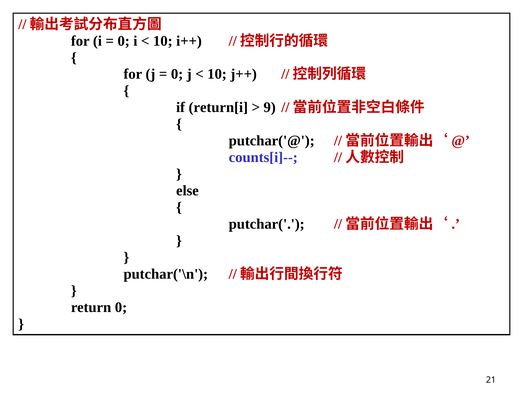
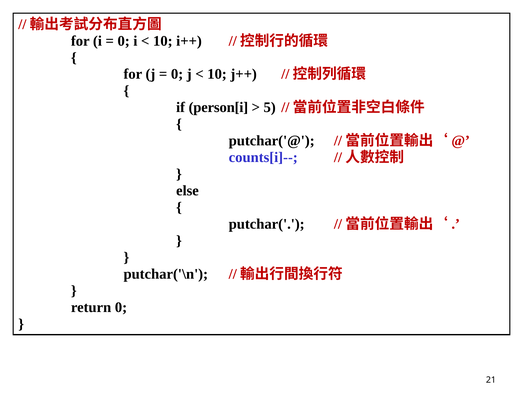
return[i: return[i -> person[i
9: 9 -> 5
